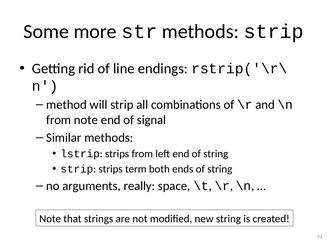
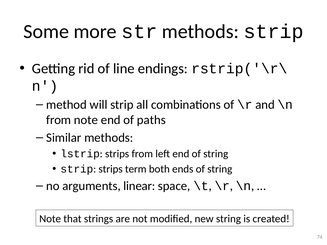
signal: signal -> paths
really: really -> linear
